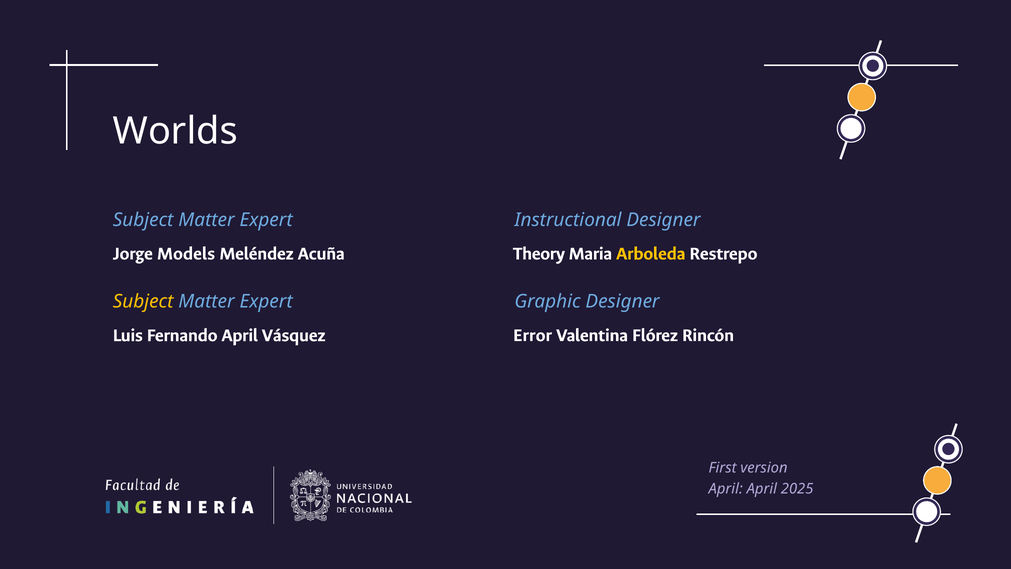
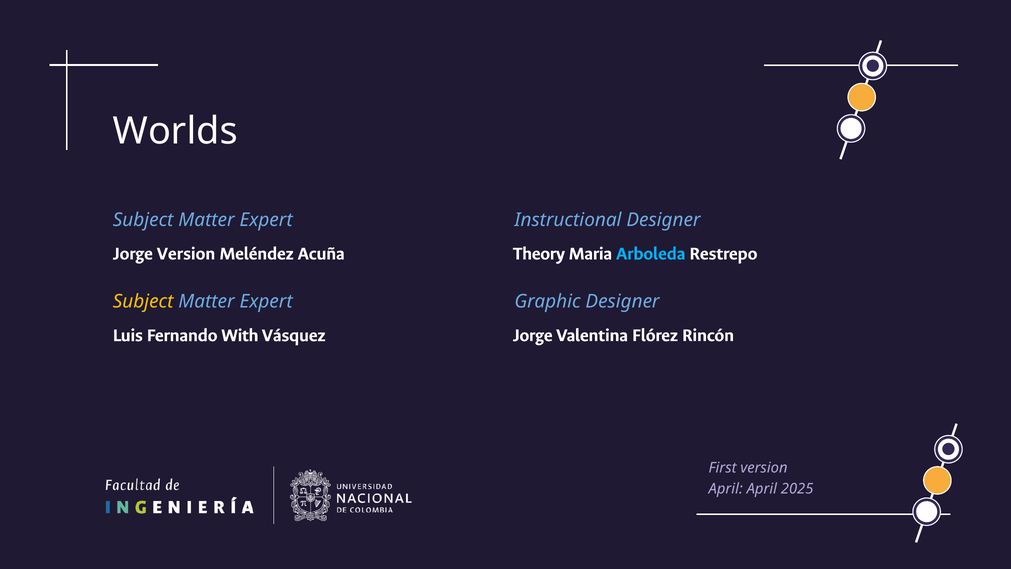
Jorge Models: Models -> Version
Arboleda colour: yellow -> light blue
Fernando April: April -> With
Error at (533, 335): Error -> Jorge
